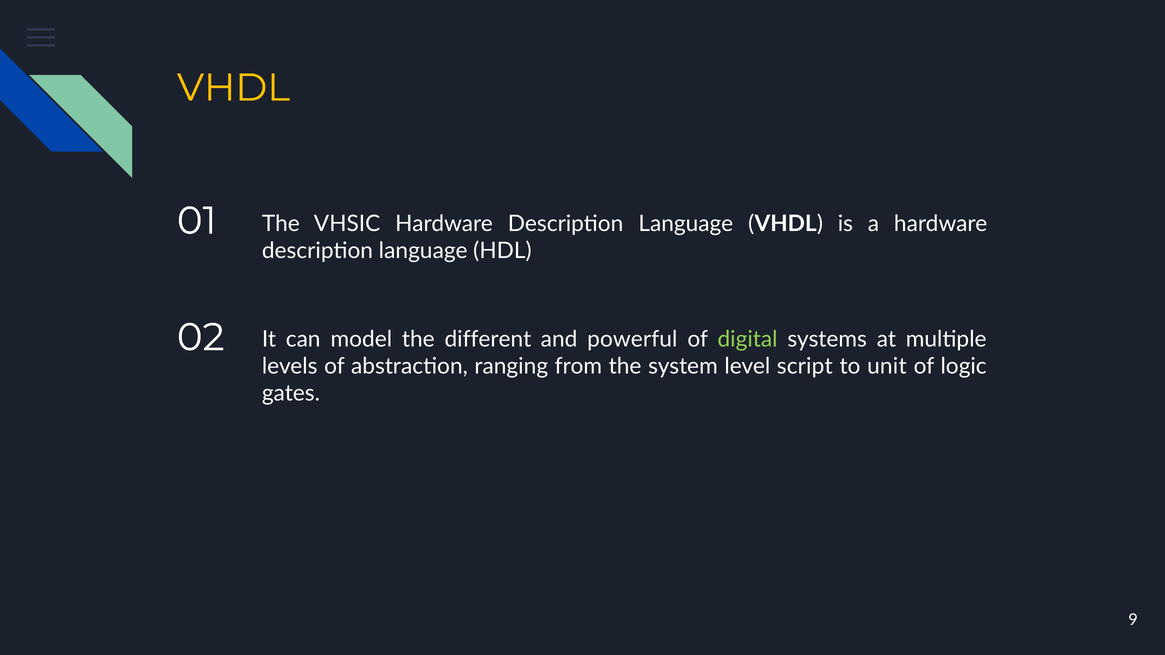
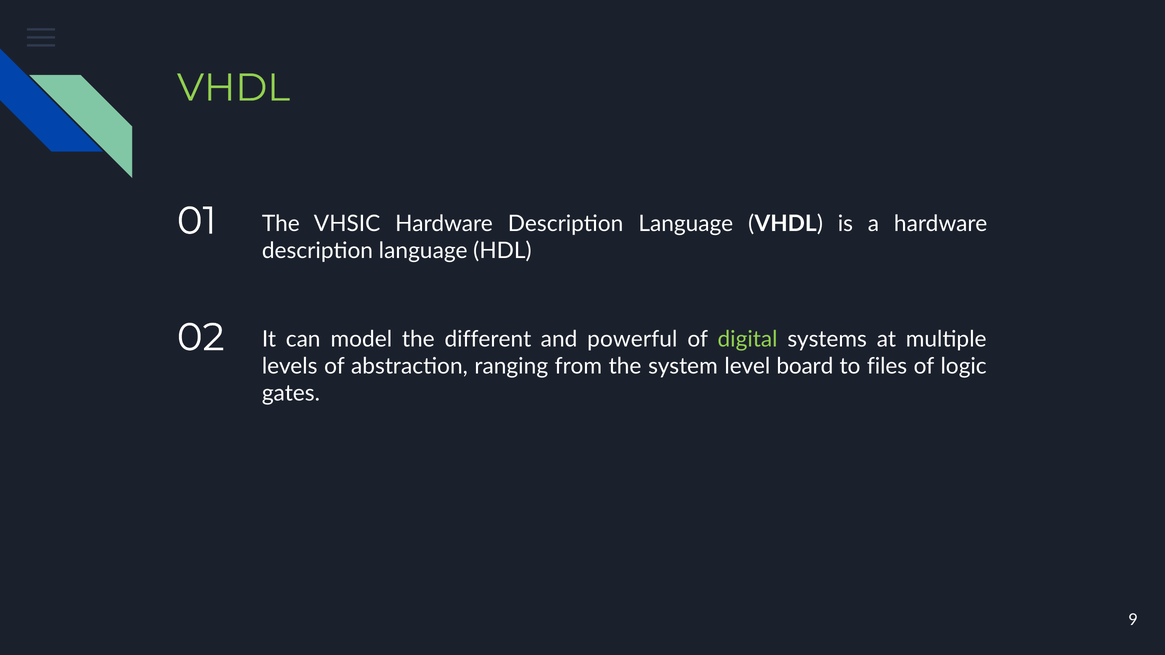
VHDL at (234, 88) colour: yellow -> light green
script: script -> board
unit: unit -> files
